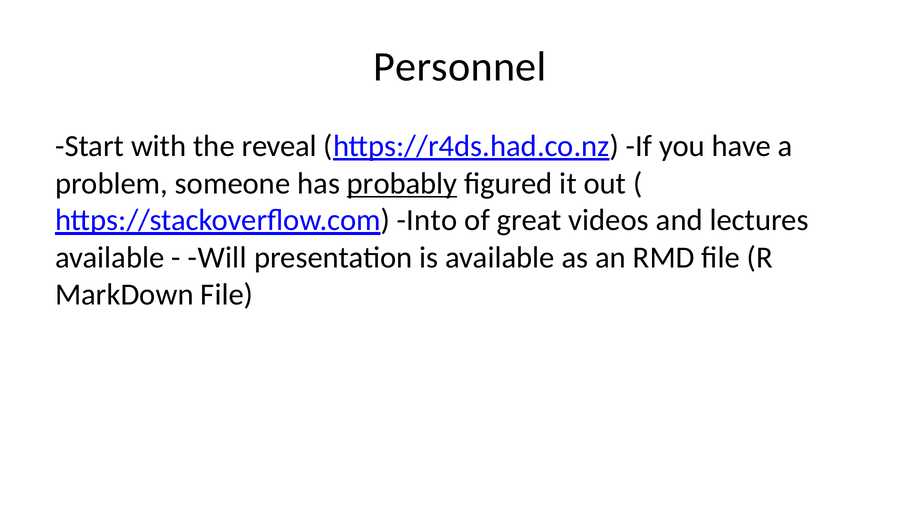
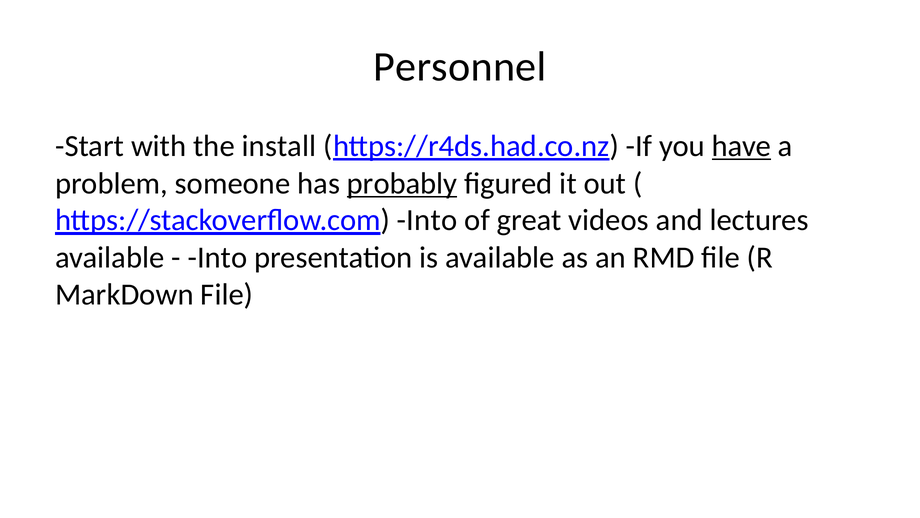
reveal: reveal -> install
have underline: none -> present
Will at (217, 258): Will -> Into
